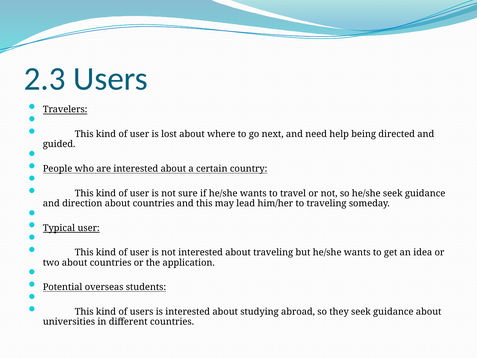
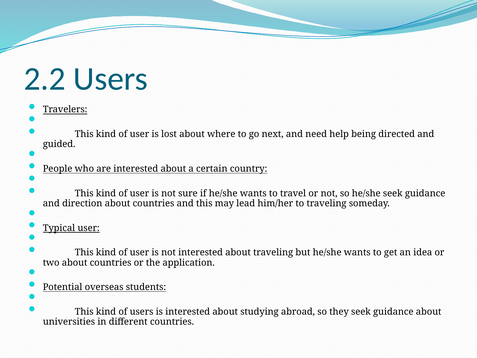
2.3: 2.3 -> 2.2
